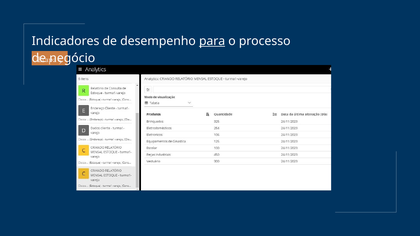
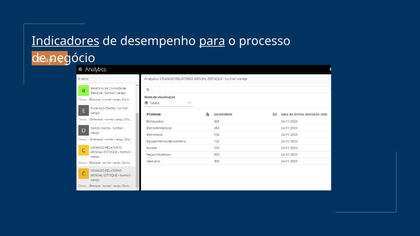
Indicadores underline: none -> present
